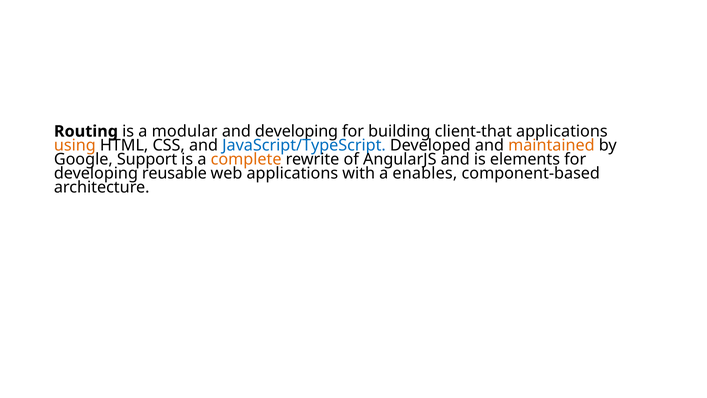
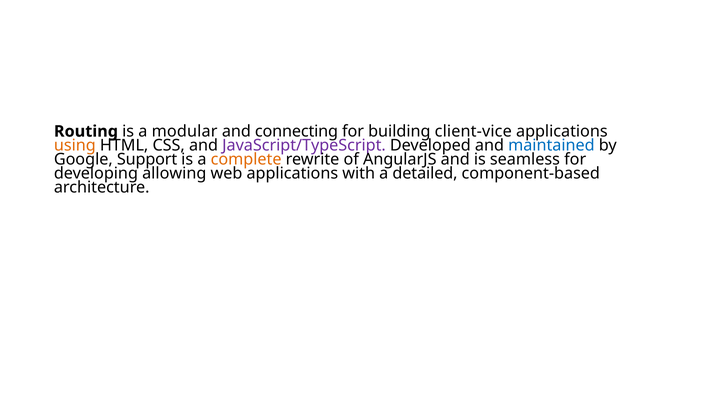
and developing: developing -> connecting
client-that: client-that -> client-vice
JavaScript/TypeScript colour: blue -> purple
maintained colour: orange -> blue
elements: elements -> seamless
reusable: reusable -> allowing
enables: enables -> detailed
